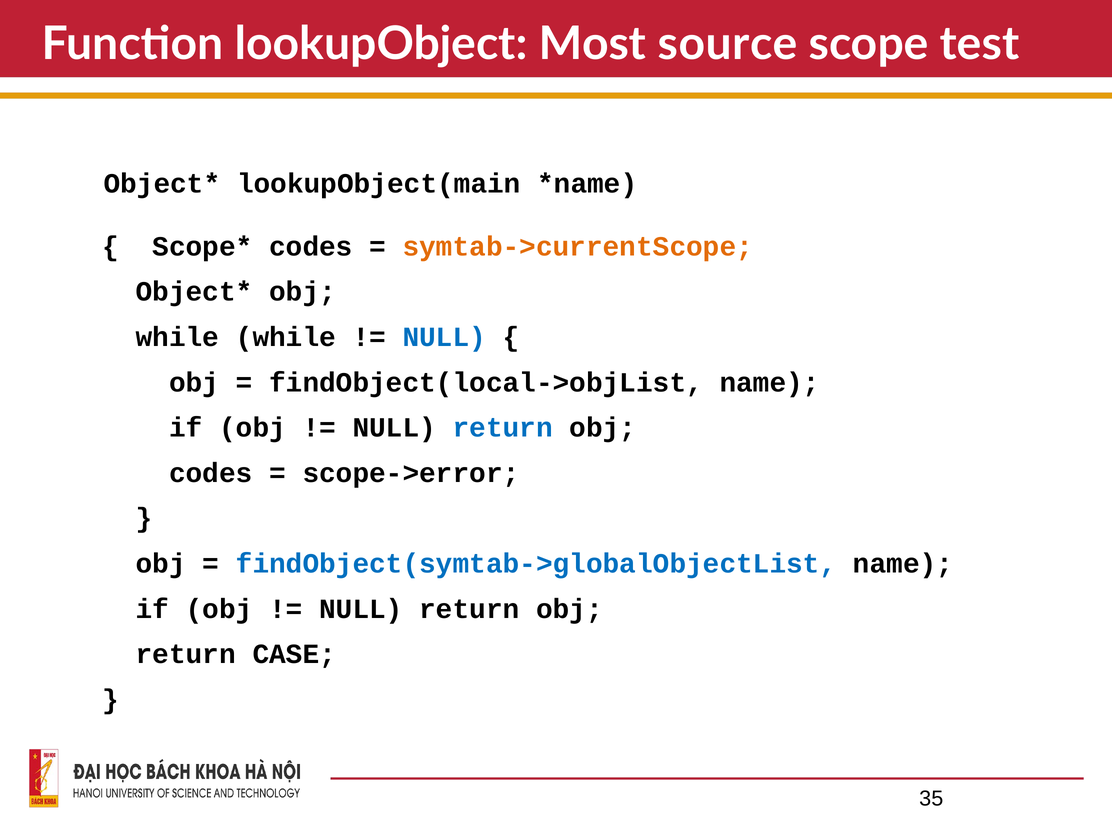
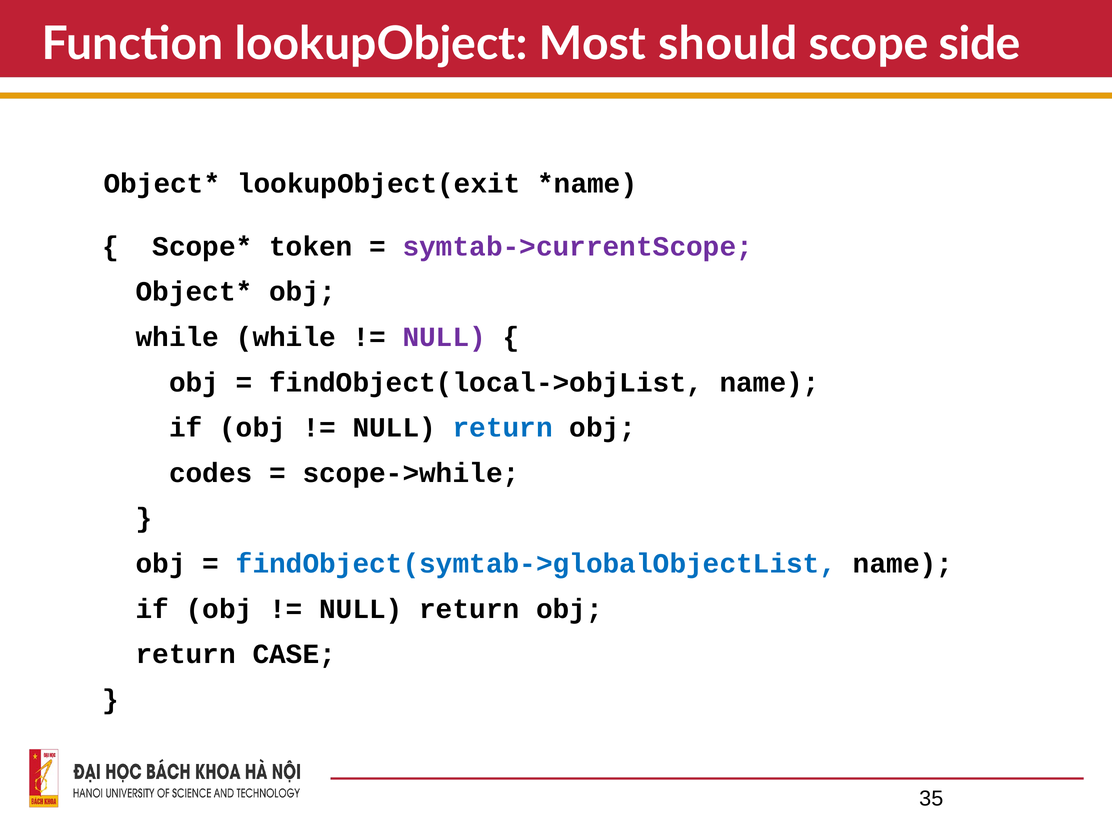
source: source -> should
test: test -> side
lookupObject(main: lookupObject(main -> lookupObject(exit
codes at (311, 246): codes -> token
symtab->currentScope colour: orange -> purple
NULL at (444, 337) colour: blue -> purple
scope->error: scope->error -> scope->while
